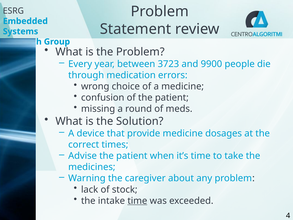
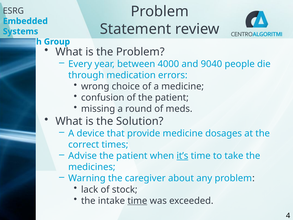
3723: 3723 -> 4000
9900: 9900 -> 9040
it’s underline: none -> present
